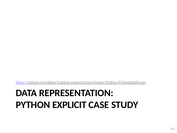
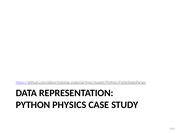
EXPLICIT: EXPLICIT -> PHYSICS
